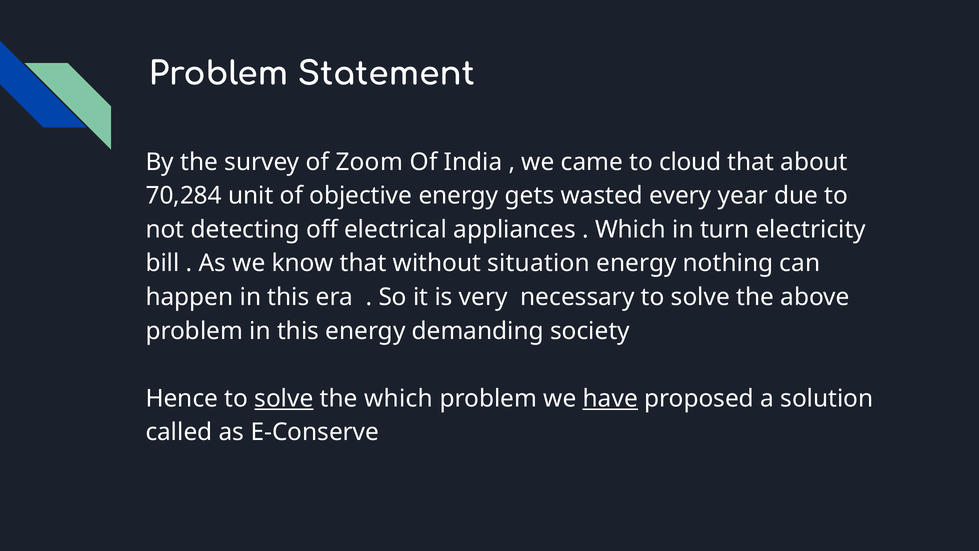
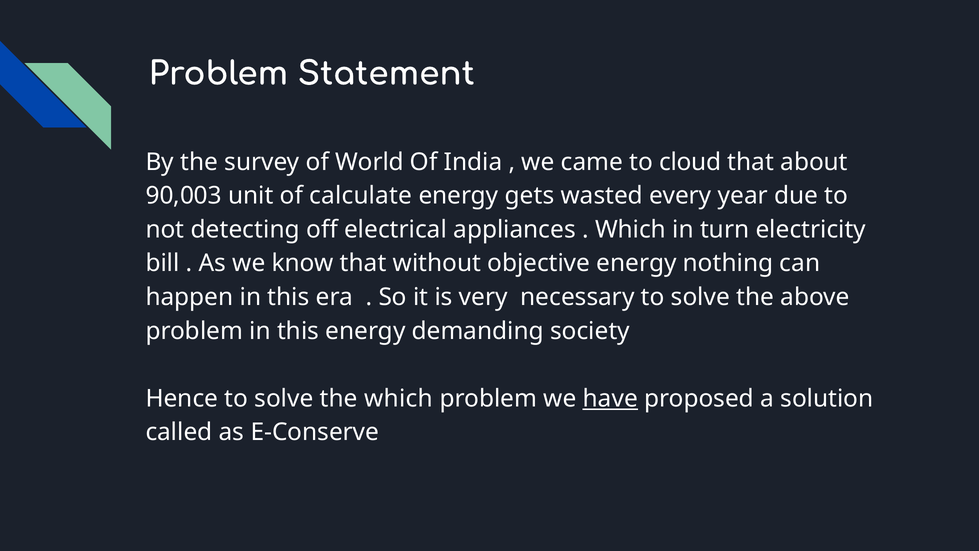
Zoom: Zoom -> World
70,284: 70,284 -> 90,003
objective: objective -> calculate
situation: situation -> objective
solve at (284, 398) underline: present -> none
